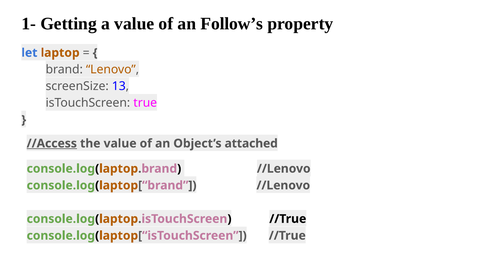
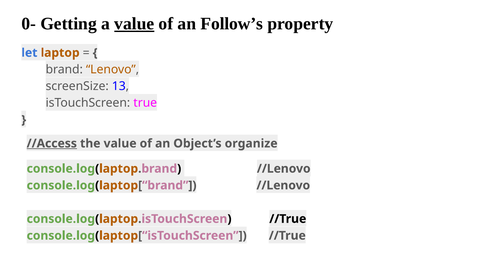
1-: 1- -> 0-
value at (134, 24) underline: none -> present
attached: attached -> organize
